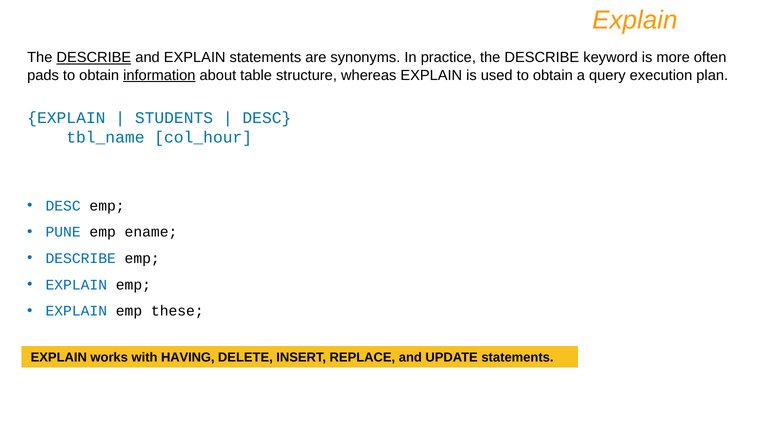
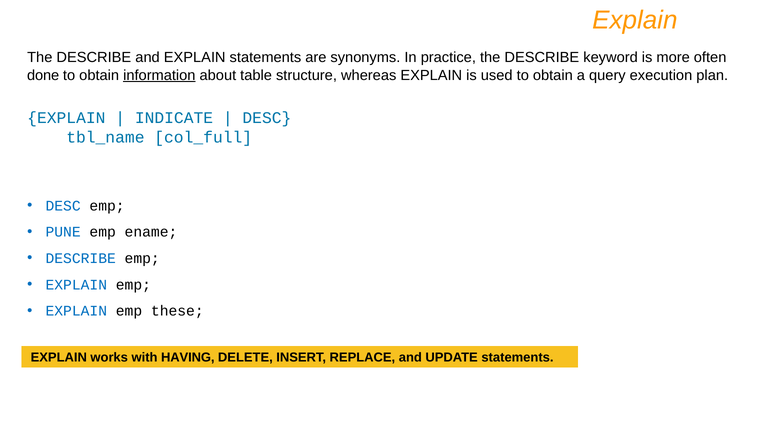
DESCRIBE at (94, 58) underline: present -> none
pads: pads -> done
STUDENTS: STUDENTS -> INDICATE
col_hour: col_hour -> col_full
